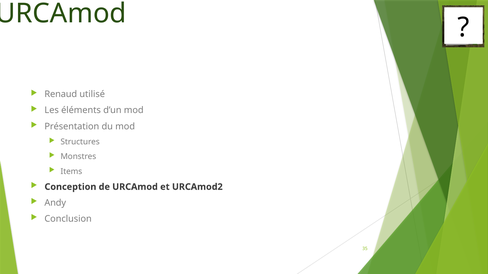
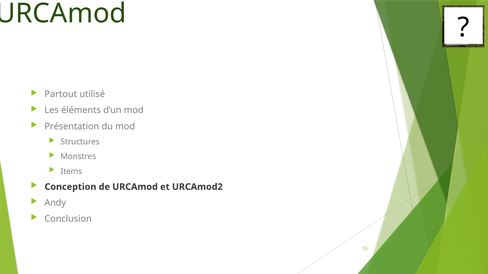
Renaud: Renaud -> Partout
